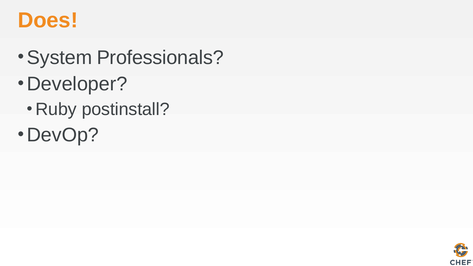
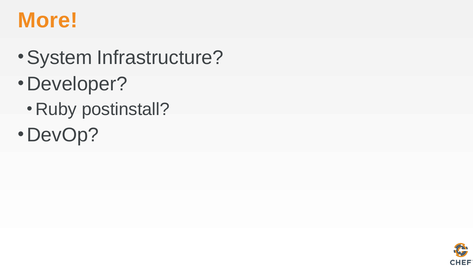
Does: Does -> More
Professionals: Professionals -> Infrastructure
